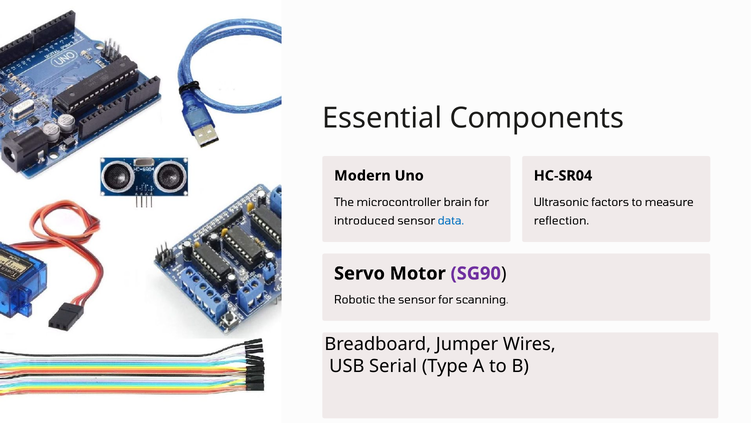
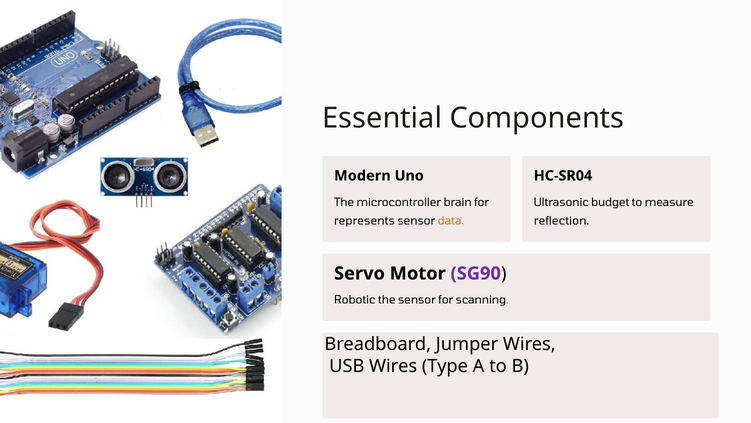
factors: factors -> budget
introduced: introduced -> represents
data colour: blue -> orange
USB Serial: Serial -> Wires
